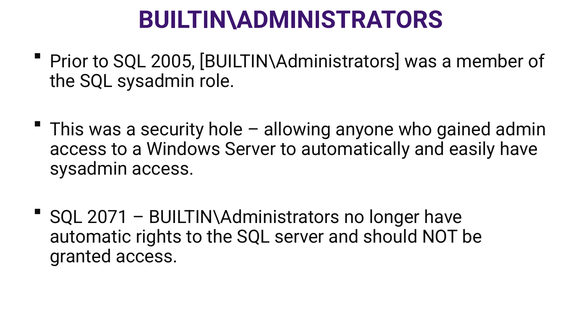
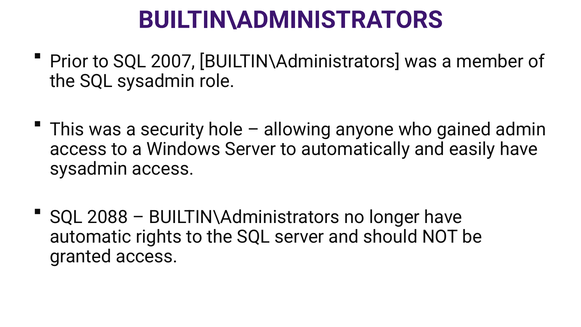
2005: 2005 -> 2007
2071: 2071 -> 2088
